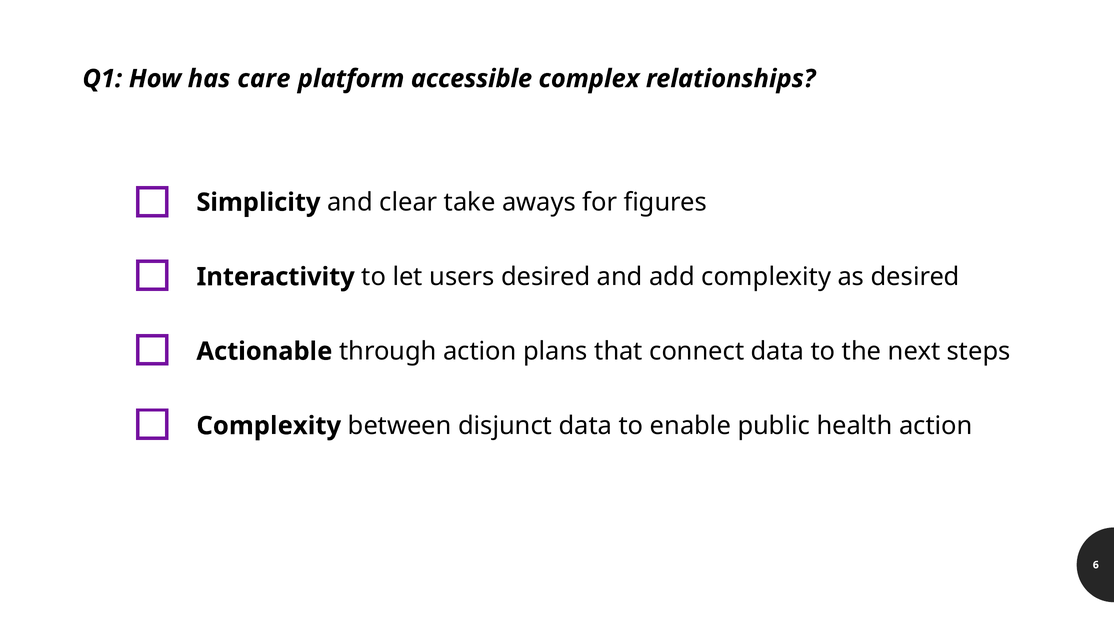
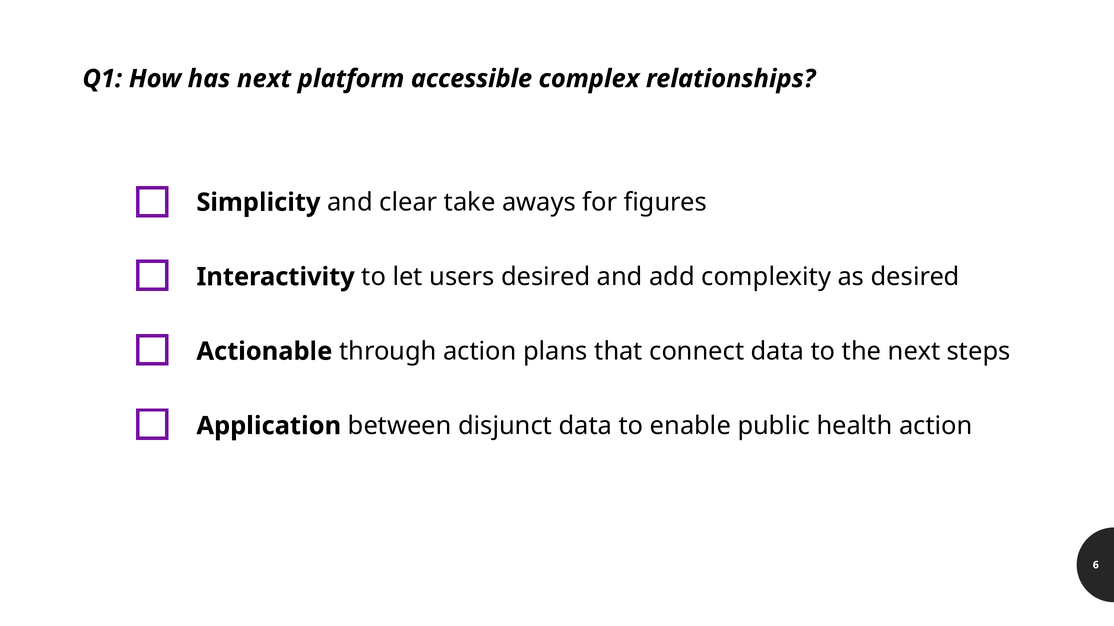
has care: care -> next
Complexity at (269, 426): Complexity -> Application
